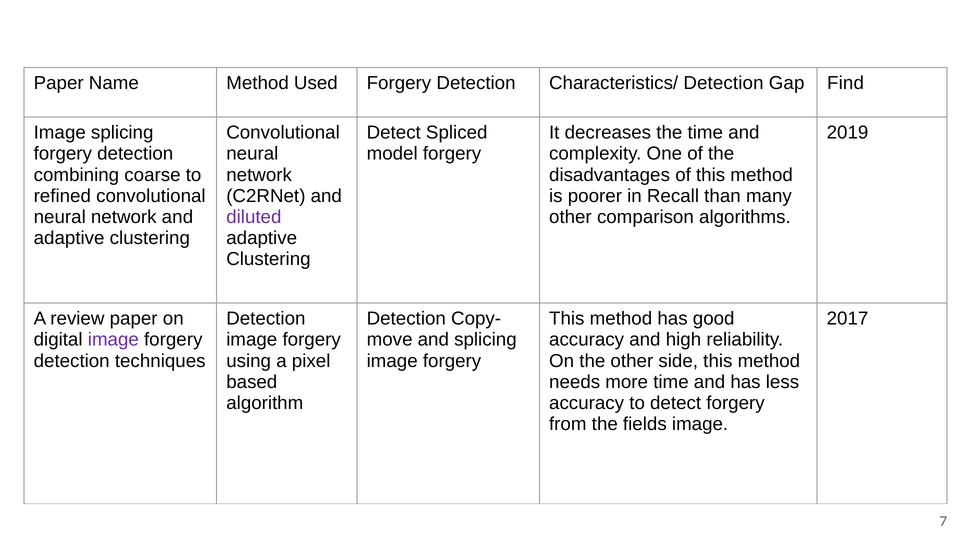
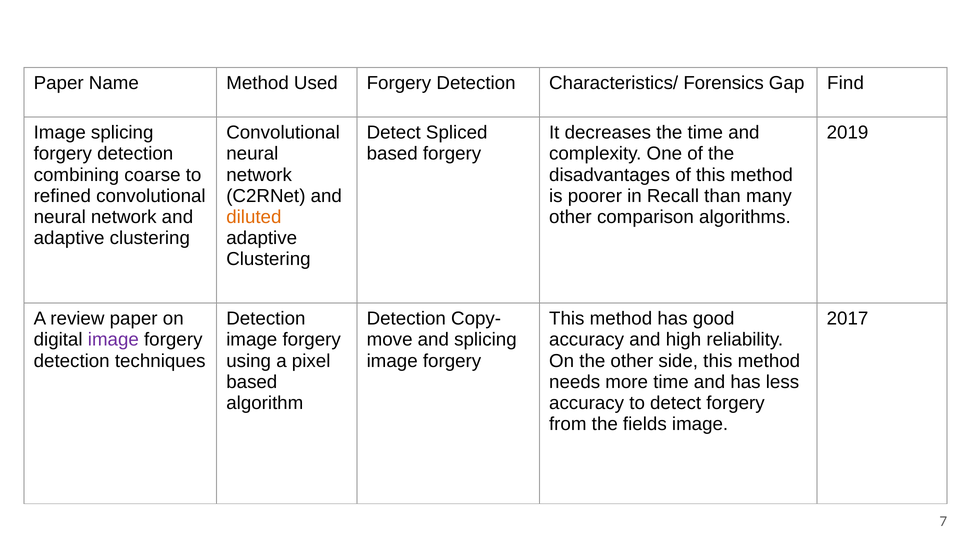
Characteristics/ Detection: Detection -> Forensics
model at (392, 154): model -> based
diluted colour: purple -> orange
